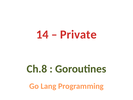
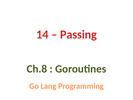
Private: Private -> Passing
